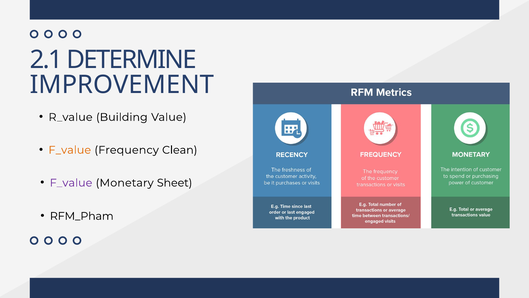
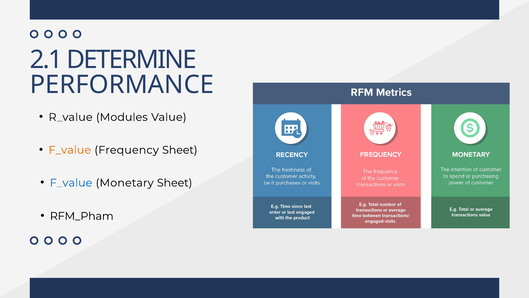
IMPROVEMENT: IMPROVEMENT -> PERFORMANCE
Building: Building -> Modules
Frequency Clean: Clean -> Sheet
F_value at (71, 183) colour: purple -> blue
